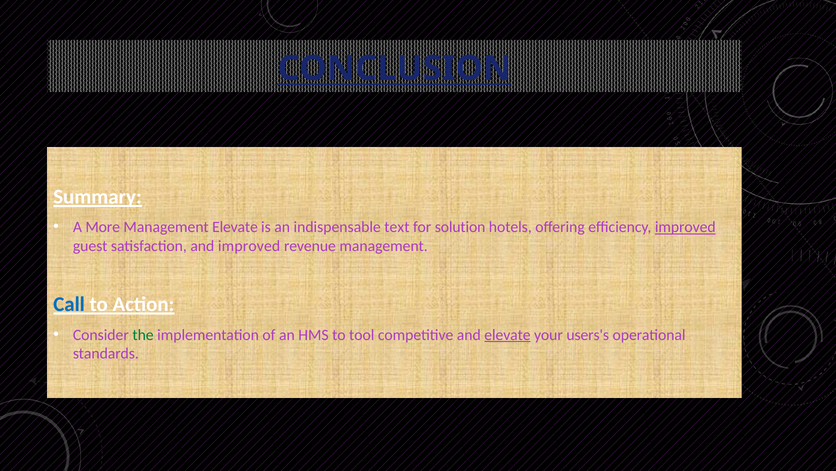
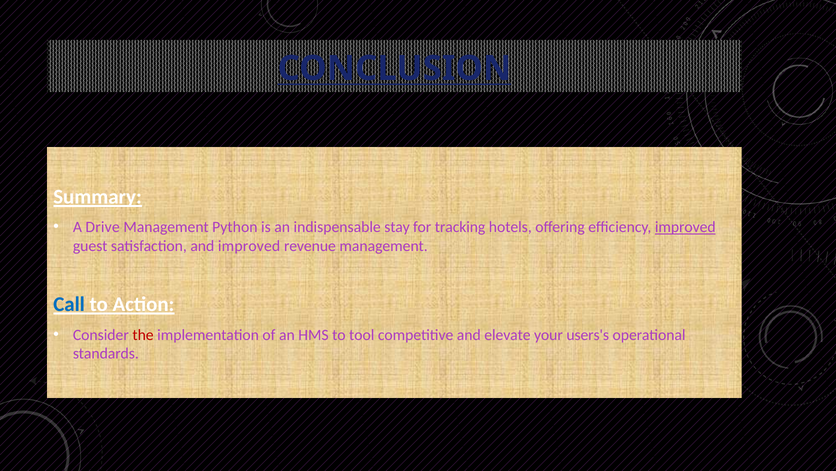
More: More -> Drive
Management Elevate: Elevate -> Python
text: text -> stay
solution: solution -> tracking
the colour: green -> red
elevate at (507, 334) underline: present -> none
